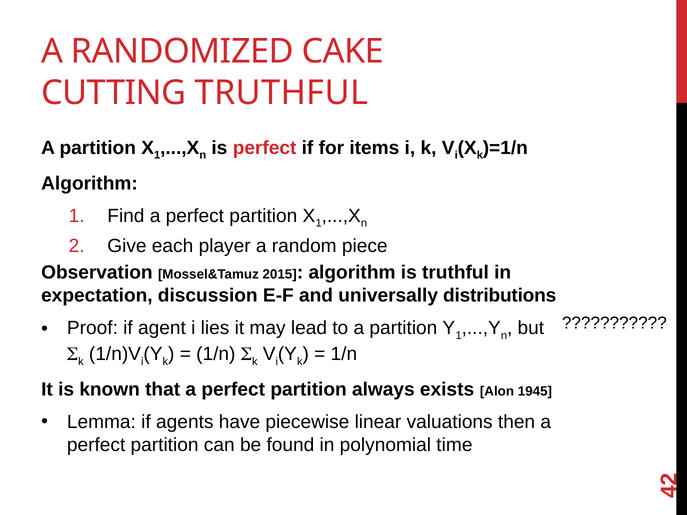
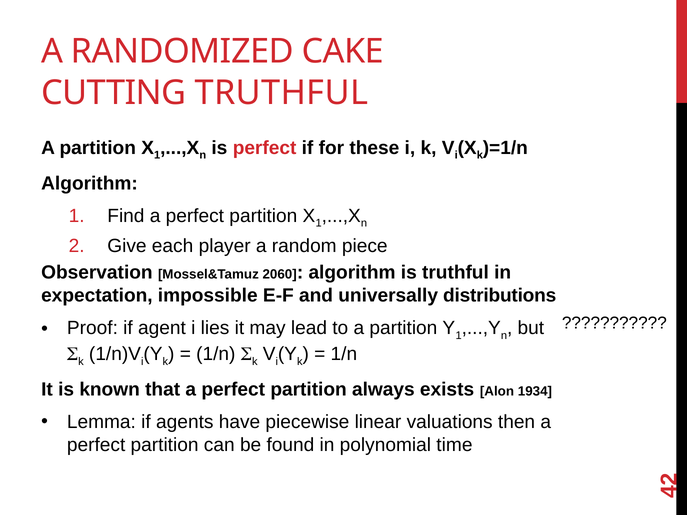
items: items -> these
2015: 2015 -> 2060
discussion: discussion -> impossible
1945: 1945 -> 1934
